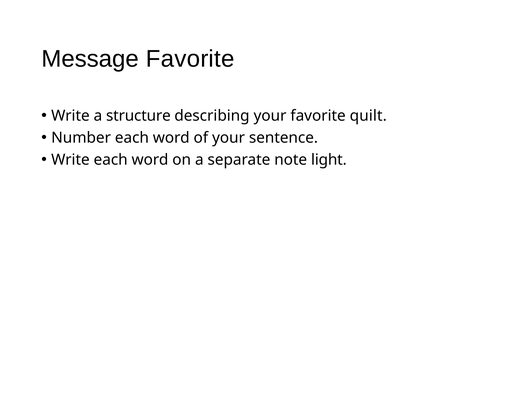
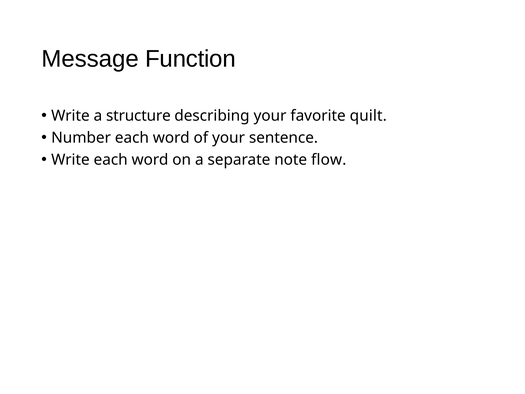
Message Favorite: Favorite -> Function
light: light -> flow
